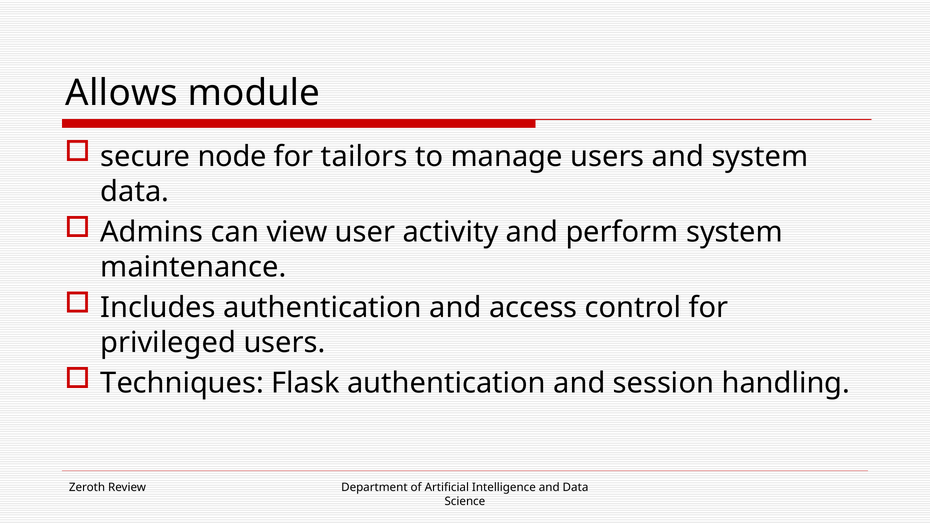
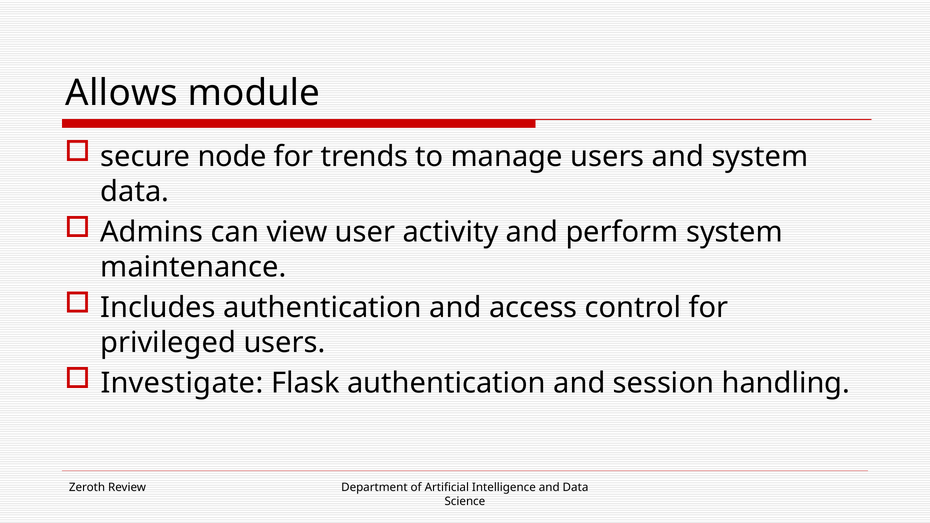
tailors: tailors -> trends
Techniques: Techniques -> Investigate
